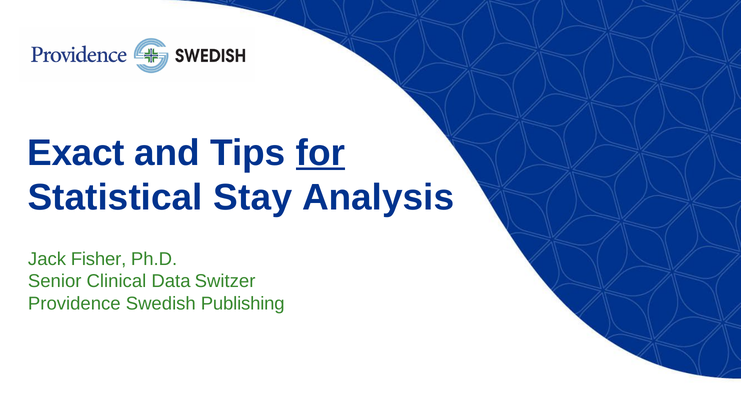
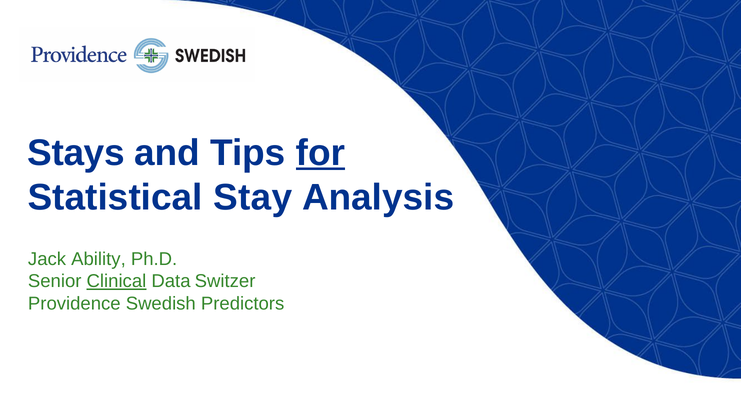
Exact: Exact -> Stays
Fisher: Fisher -> Ability
Clinical underline: none -> present
Publishing: Publishing -> Predictors
